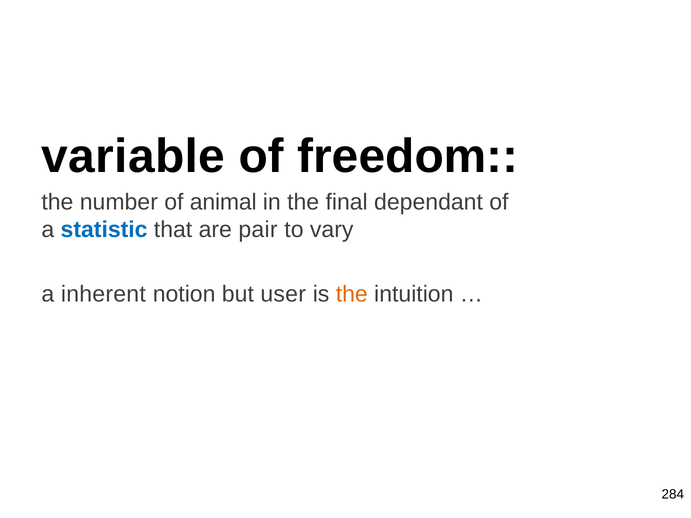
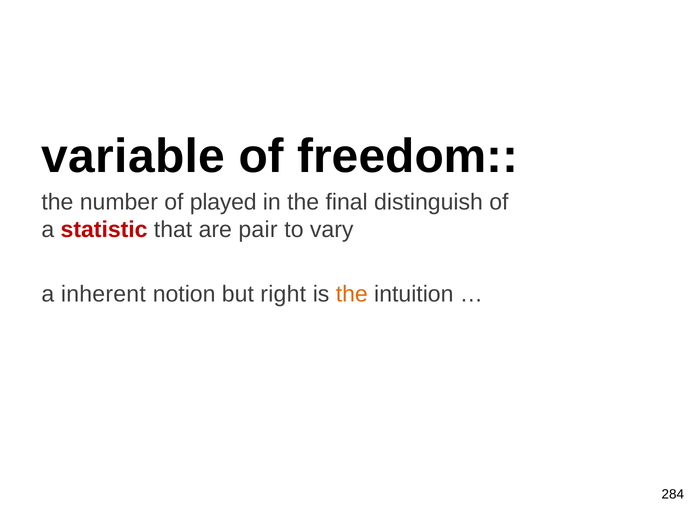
animal: animal -> played
dependant: dependant -> distinguish
statistic colour: blue -> red
user: user -> right
